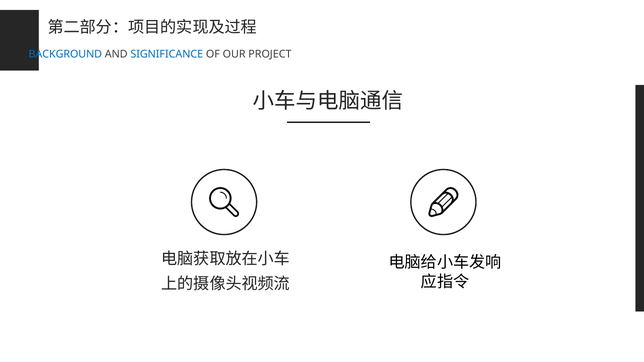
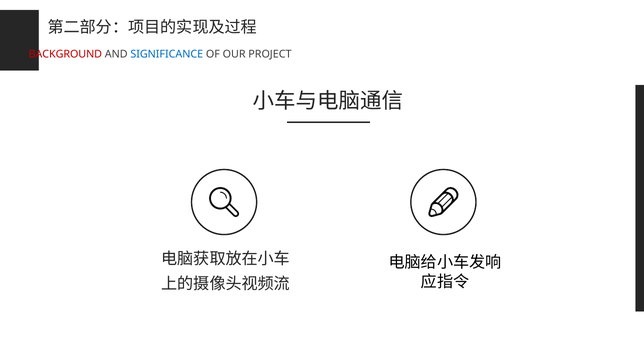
BACKGROUND colour: blue -> red
